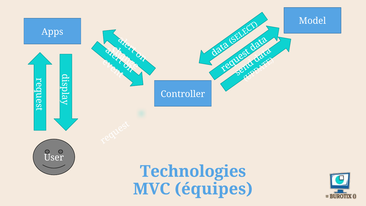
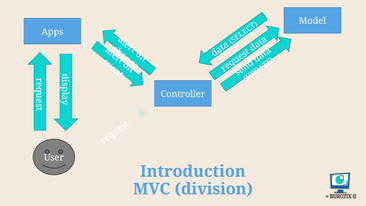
Technologies: Technologies -> Introduction
équipes: équipes -> division
